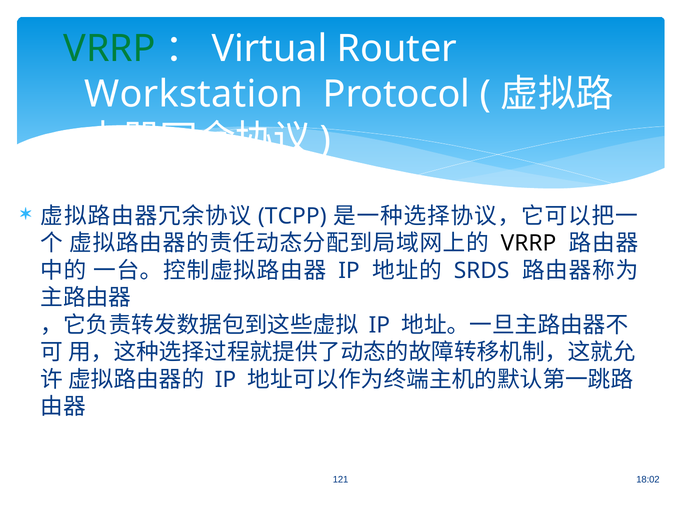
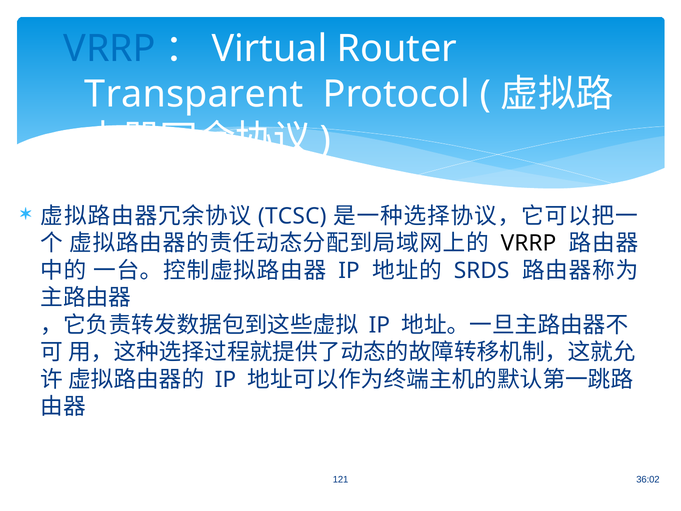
VRRP at (110, 49) colour: green -> blue
Workstation: Workstation -> Transparent
TCPP: TCPP -> TCSC
18:02: 18:02 -> 36:02
